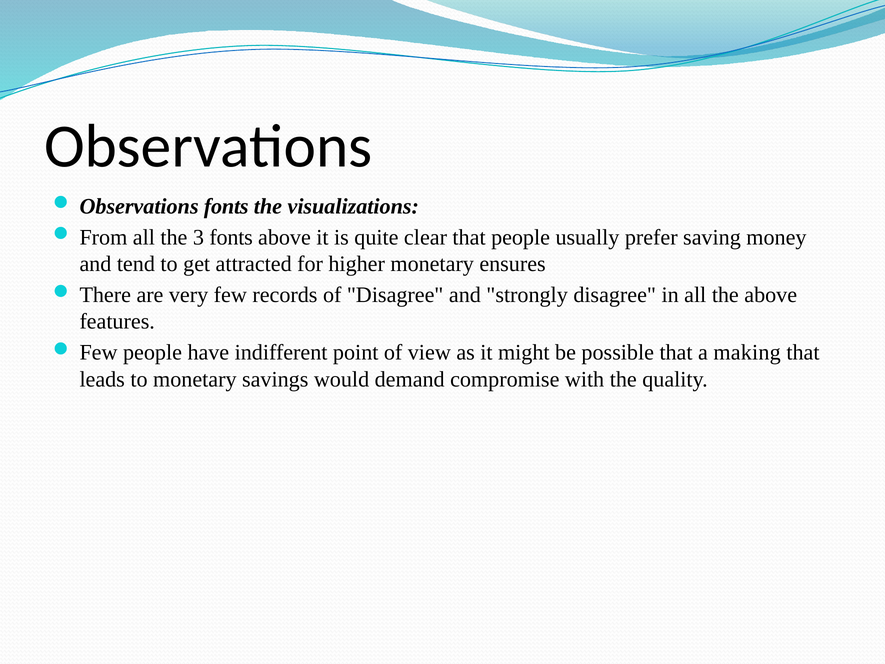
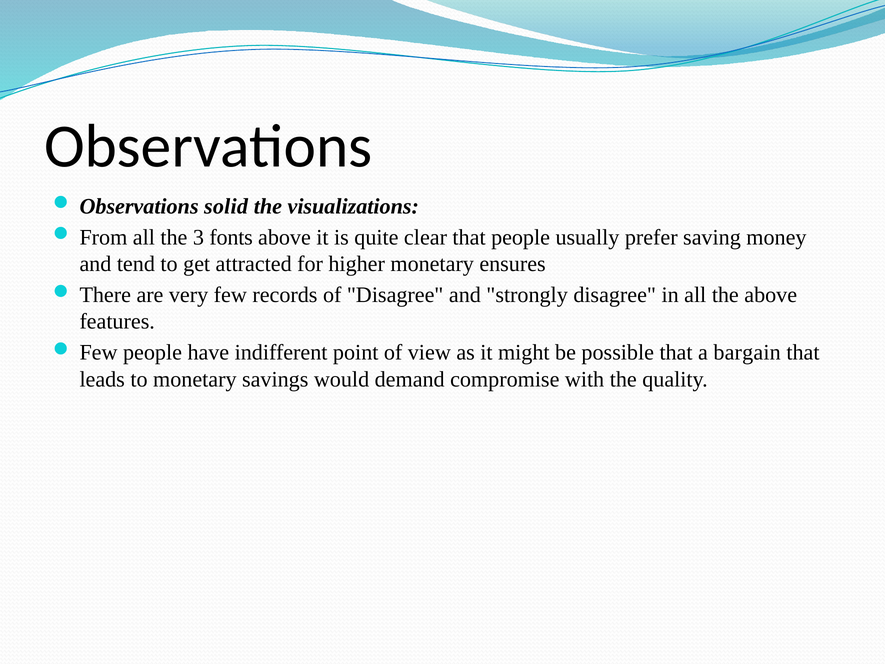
Observations fonts: fonts -> solid
making: making -> bargain
